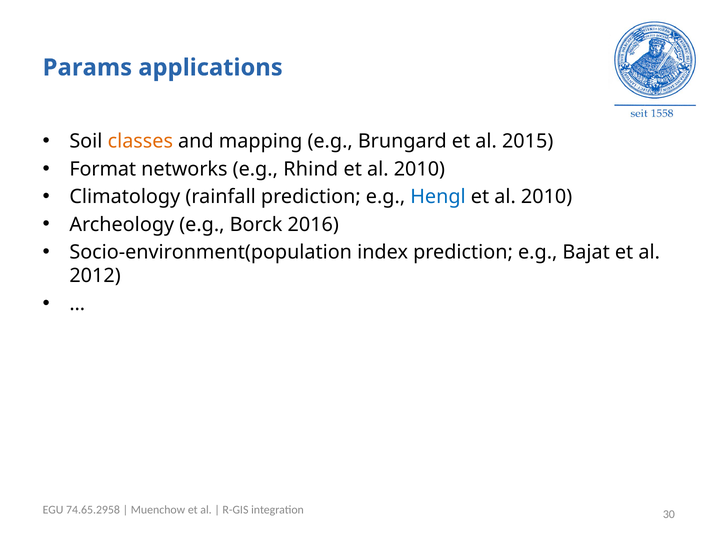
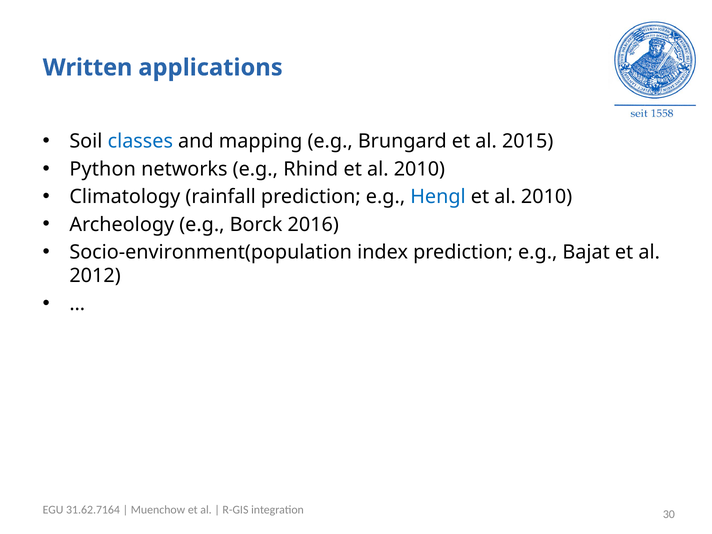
Params: Params -> Written
classes colour: orange -> blue
Format: Format -> Python
74.65.2958: 74.65.2958 -> 31.62.7164
